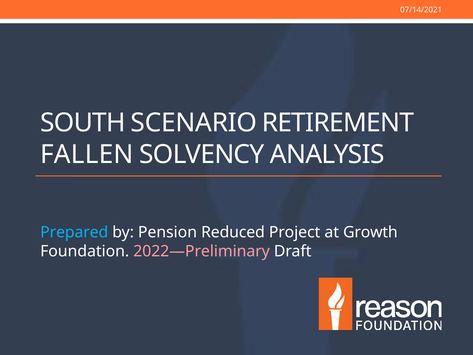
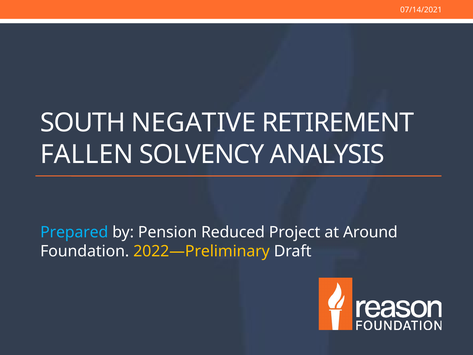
SCENARIO: SCENARIO -> NEGATIVE
Growth: Growth -> Around
2022—Preliminary colour: pink -> yellow
